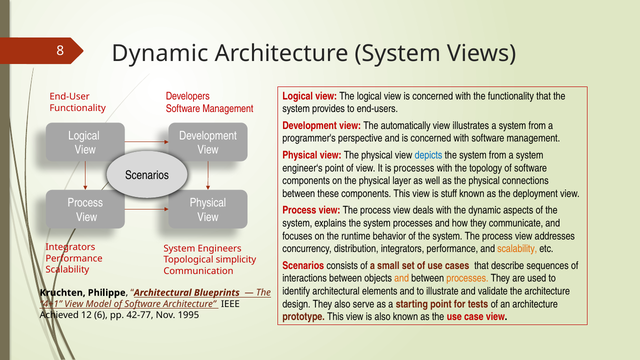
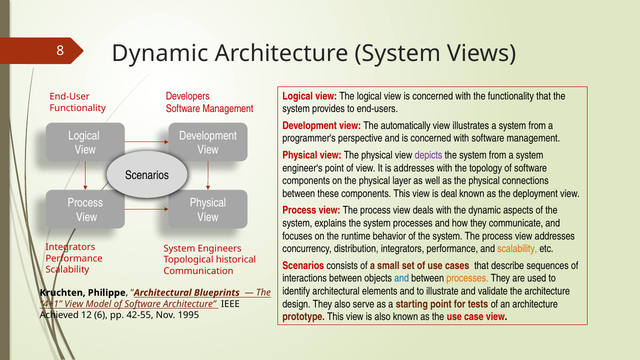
depicts colour: blue -> purple
is processes: processes -> addresses
stuff: stuff -> deal
simplicity: simplicity -> historical
and at (402, 278) colour: orange -> blue
42-77: 42-77 -> 42-55
